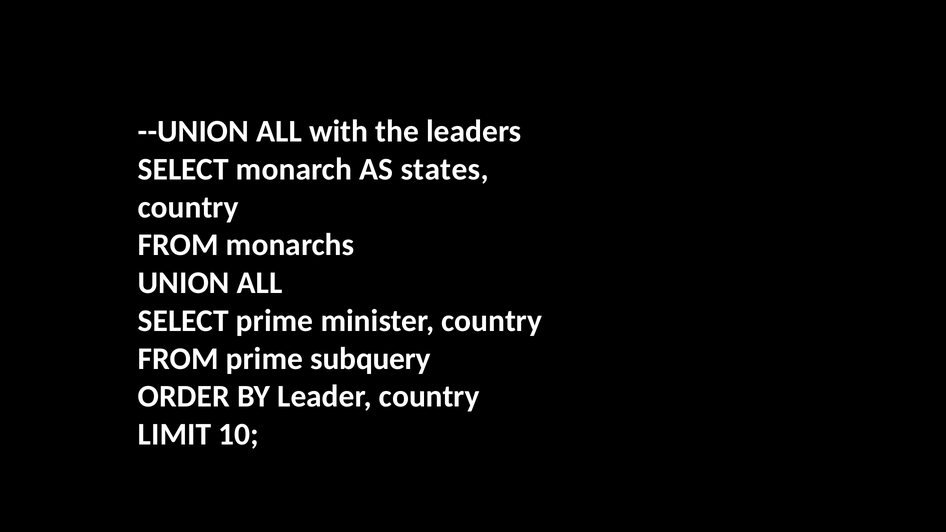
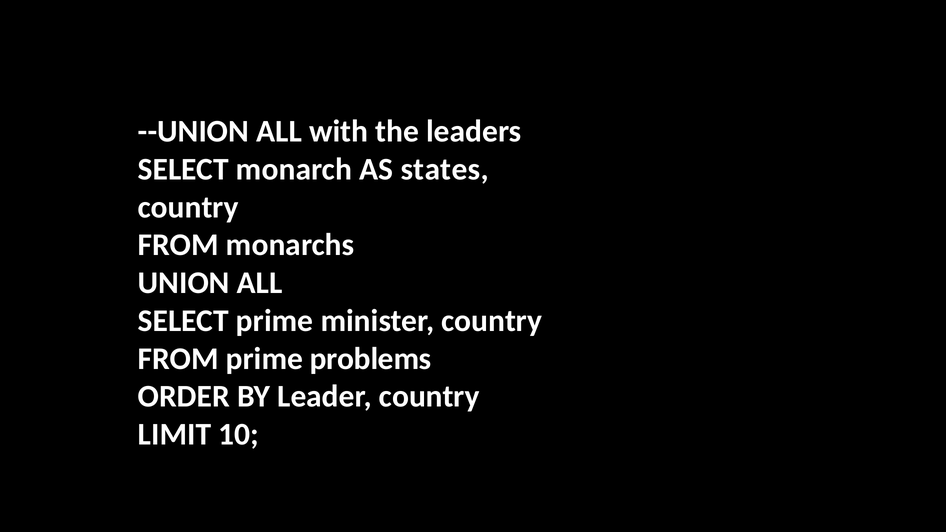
subquery: subquery -> problems
